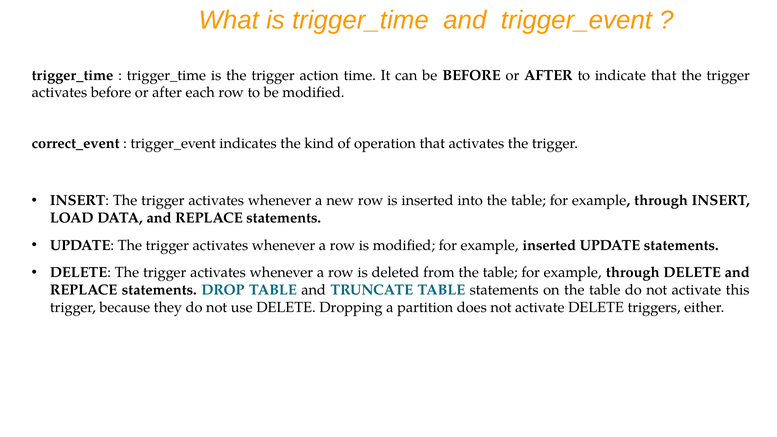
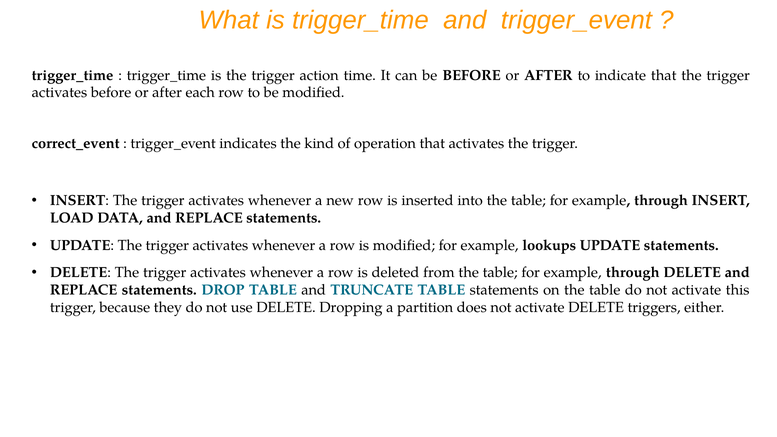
example inserted: inserted -> lookups
